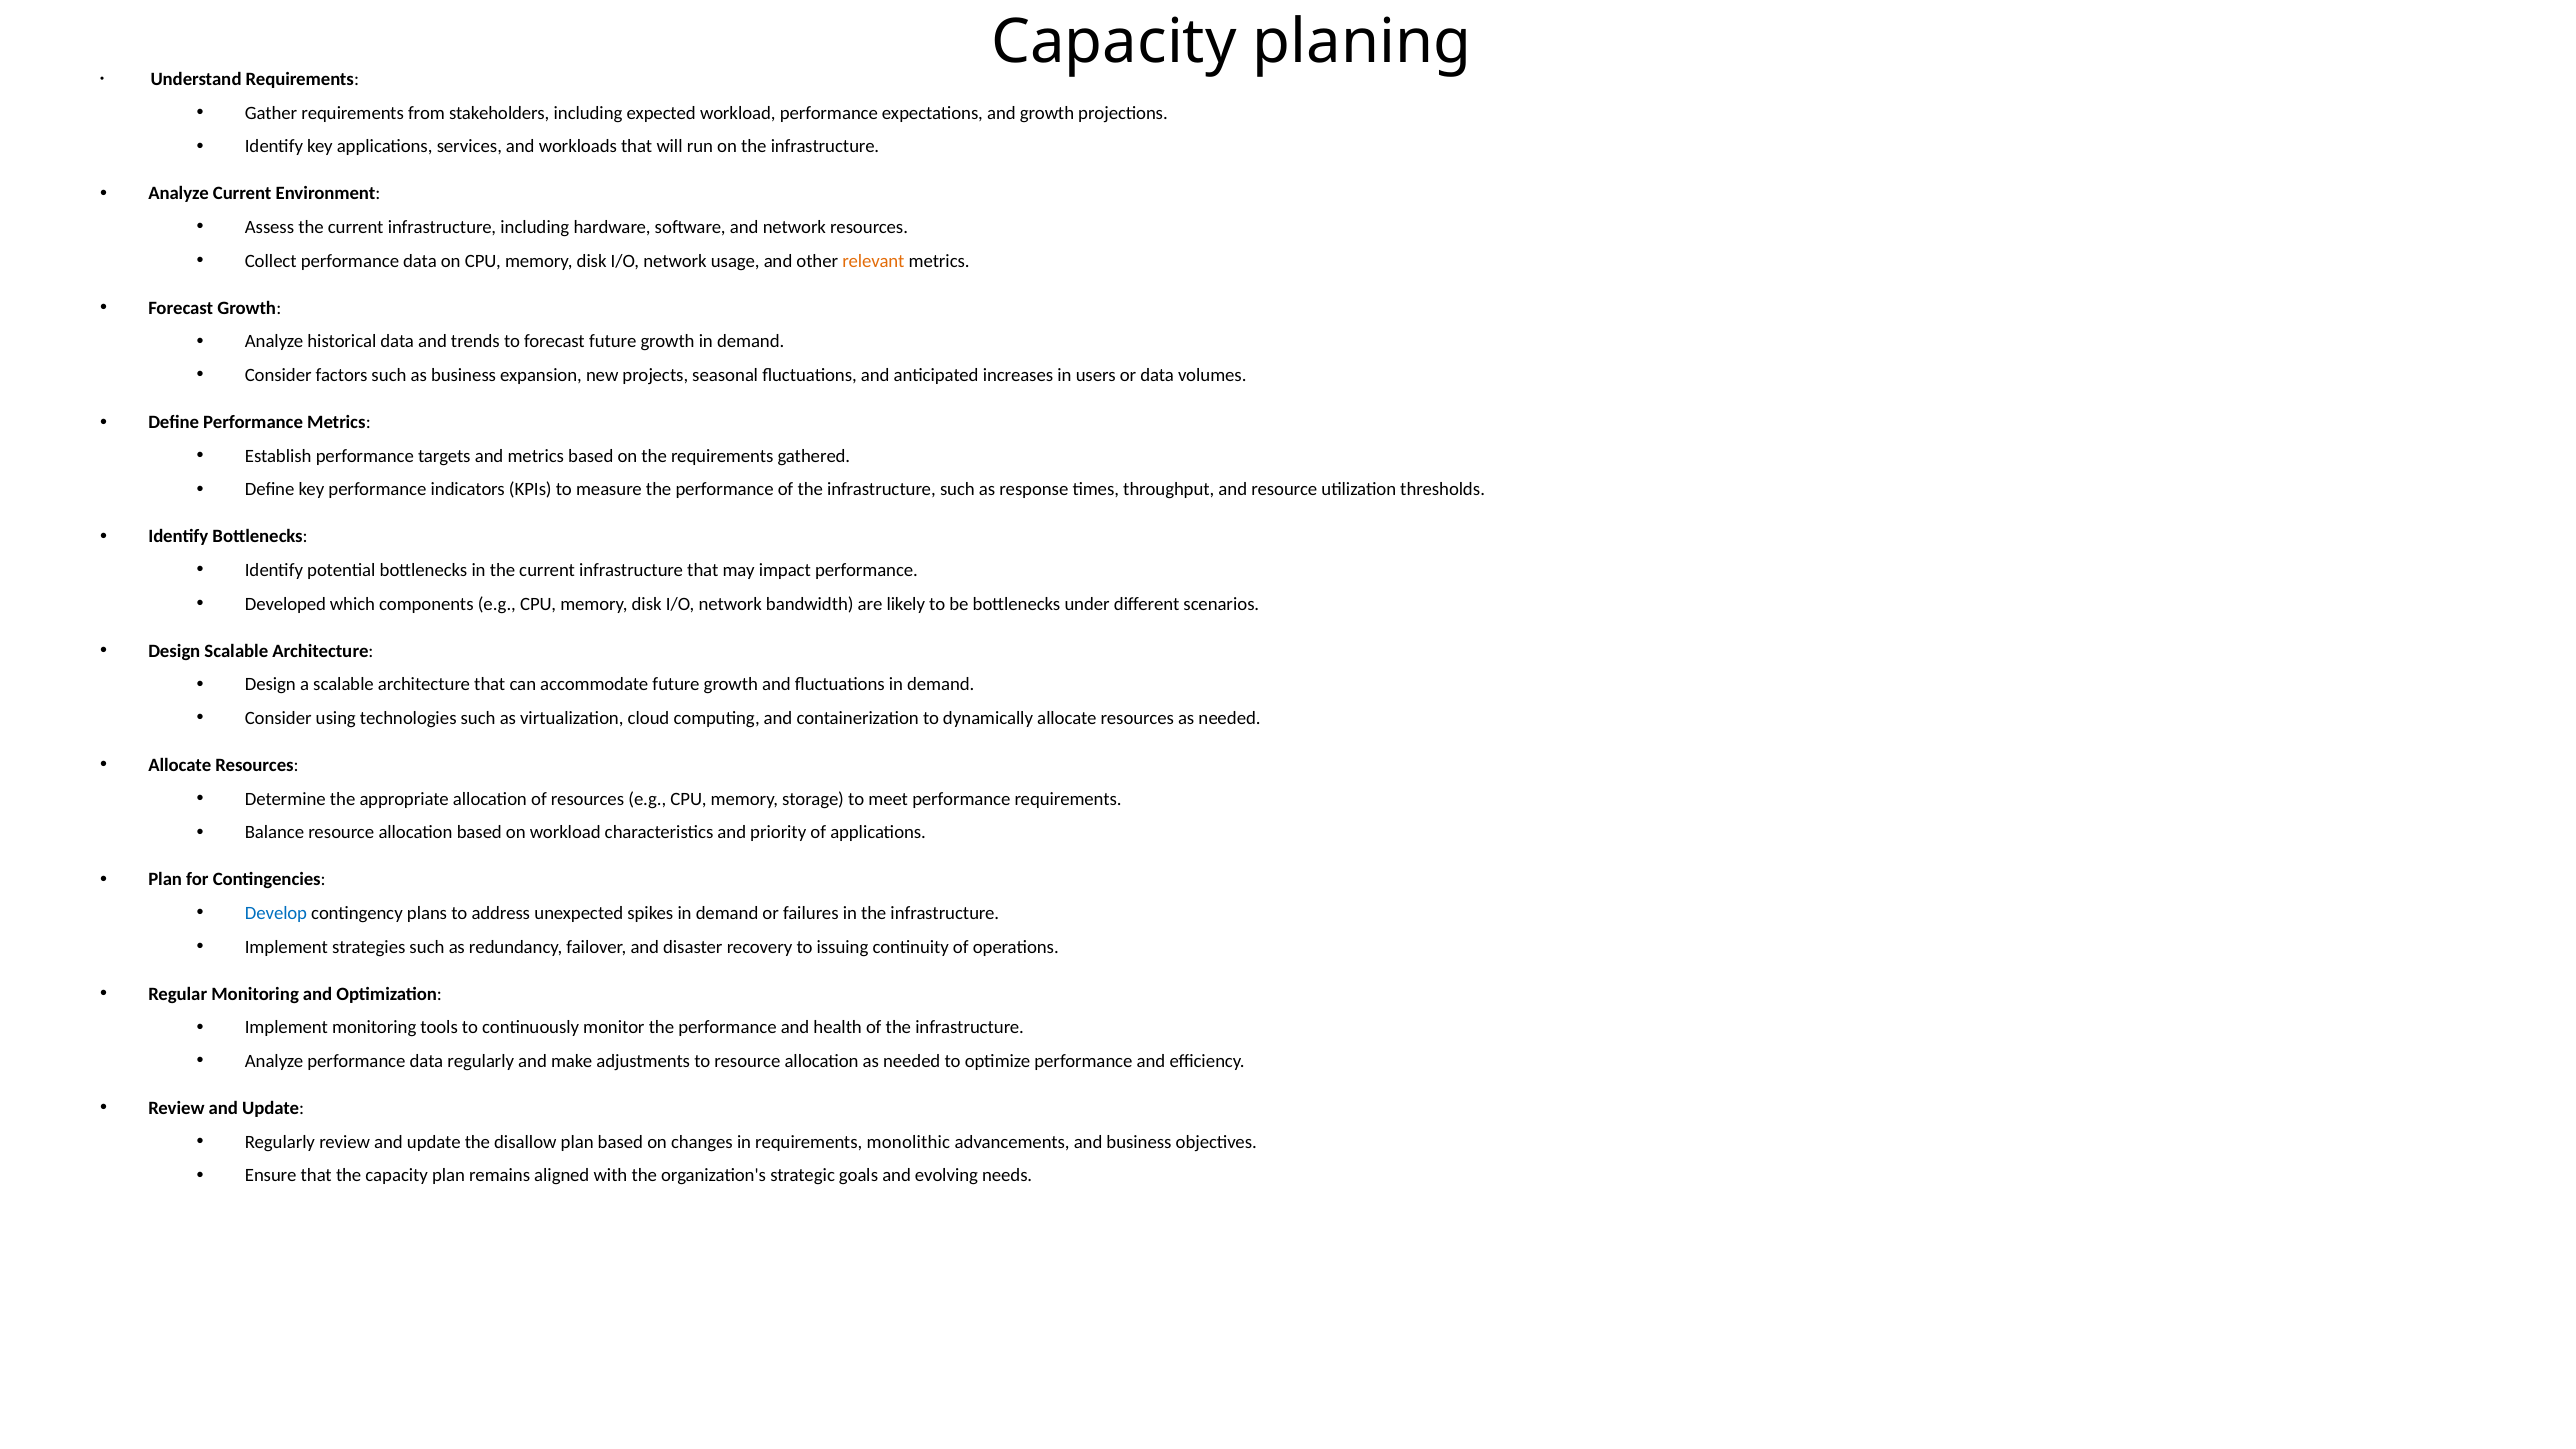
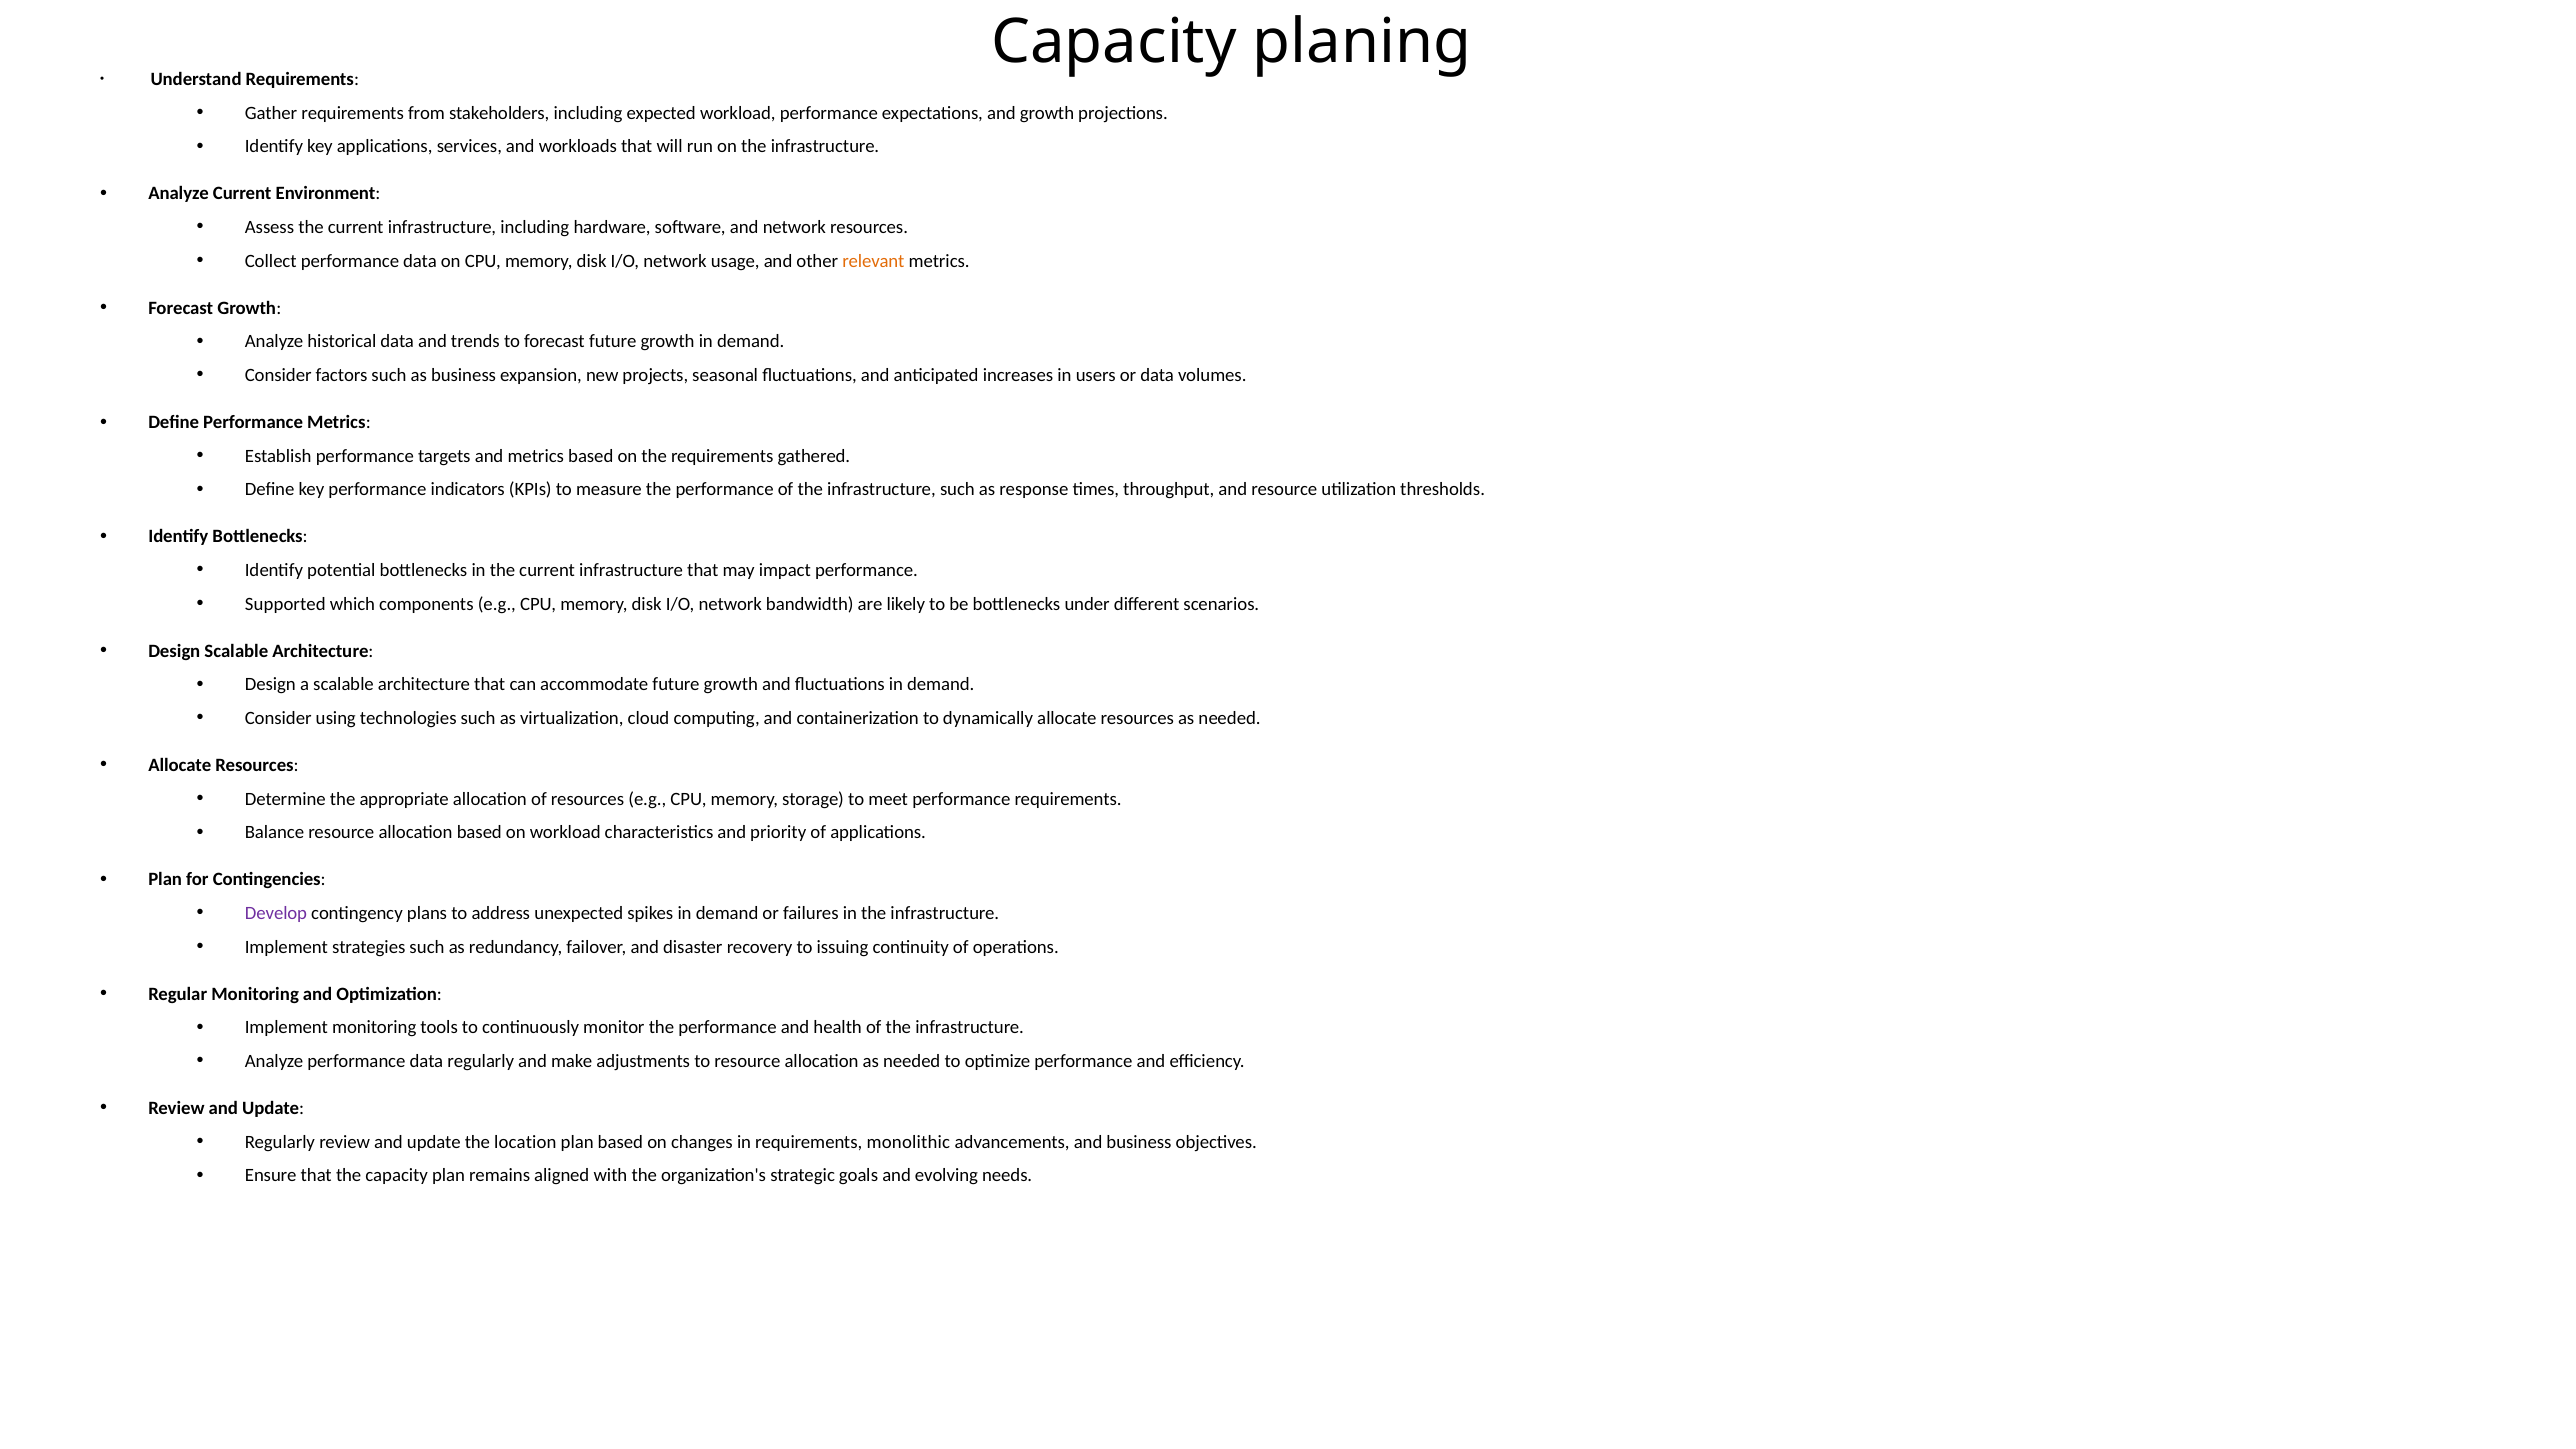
Developed: Developed -> Supported
Develop colour: blue -> purple
disallow: disallow -> location
